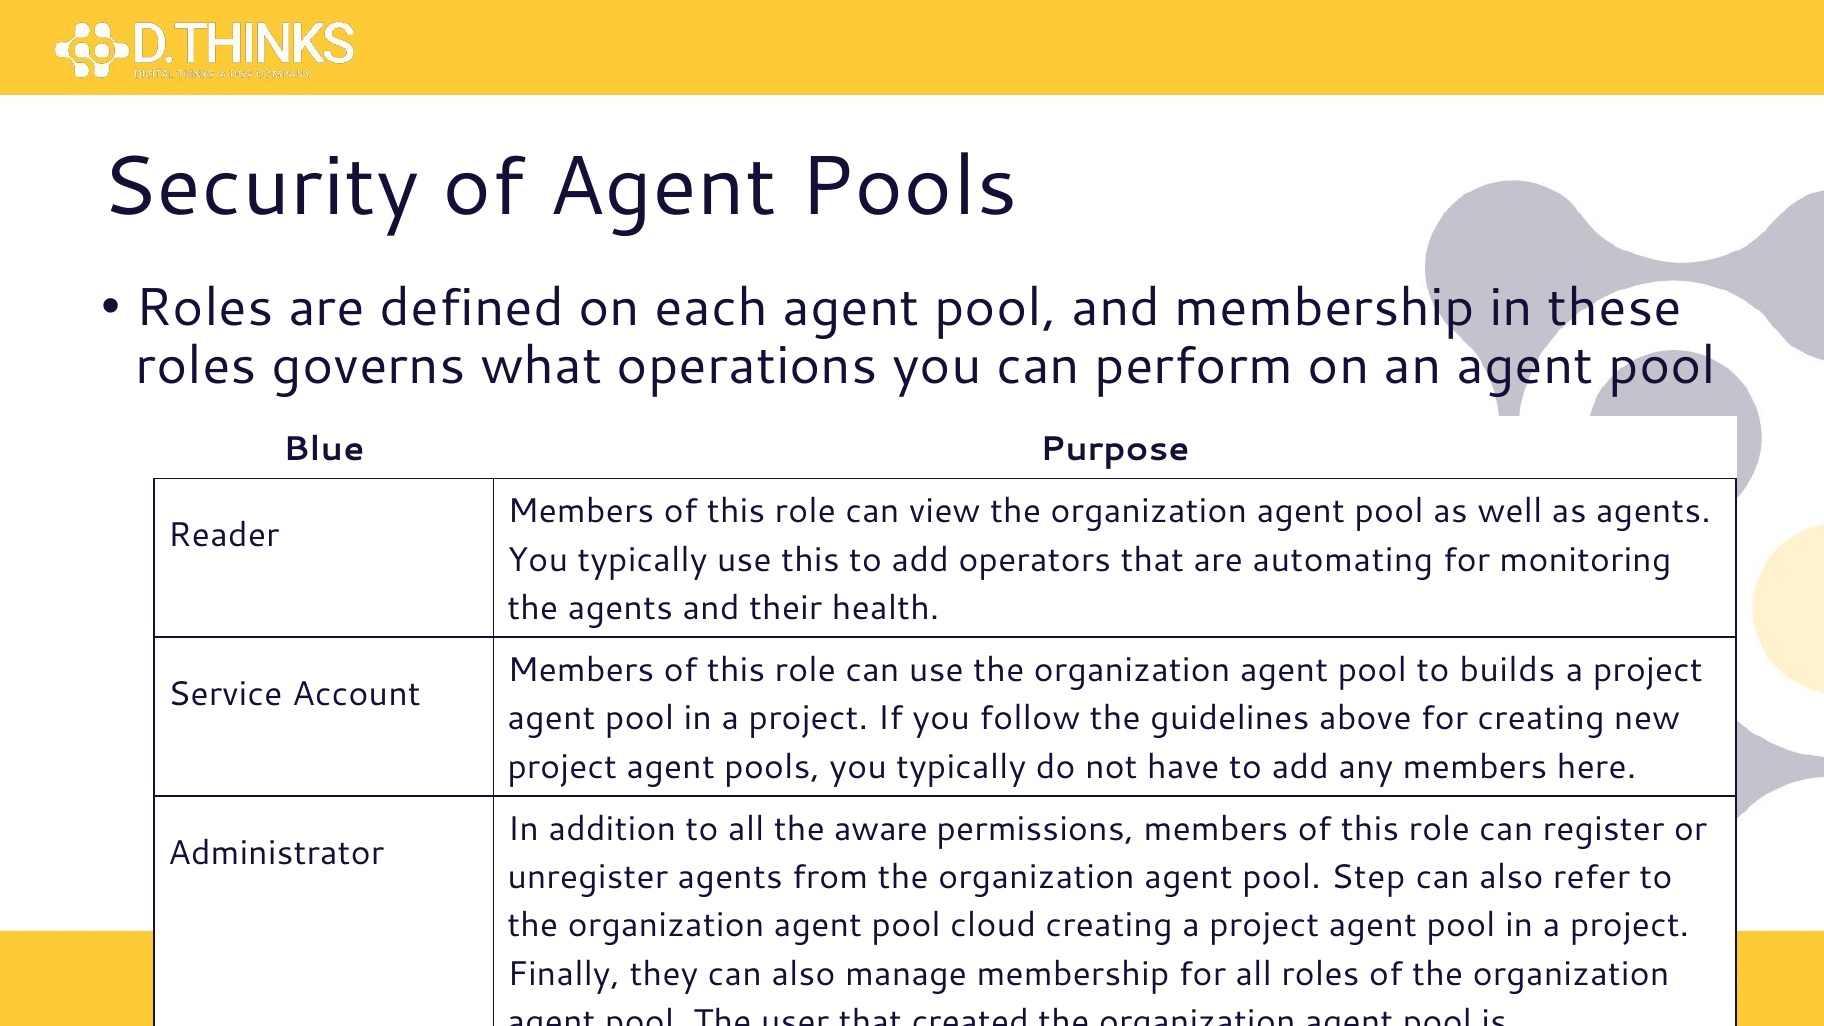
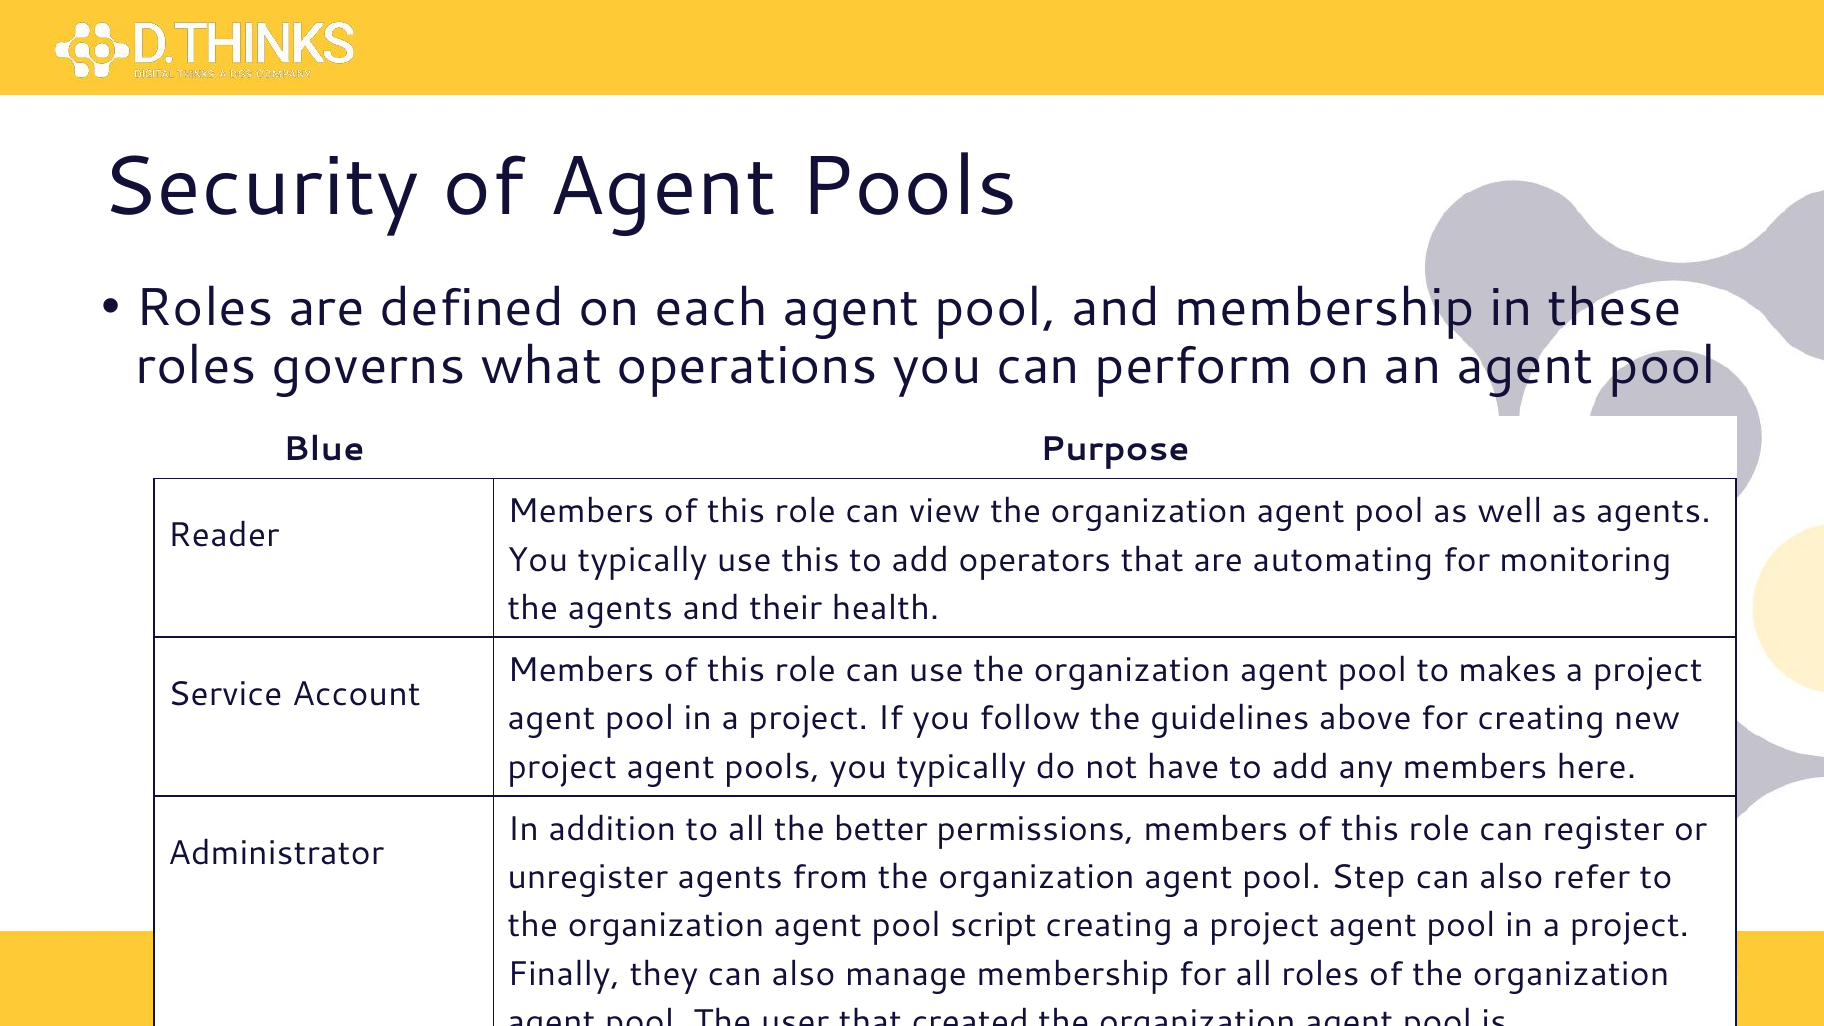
builds: builds -> makes
aware: aware -> better
cloud: cloud -> script
